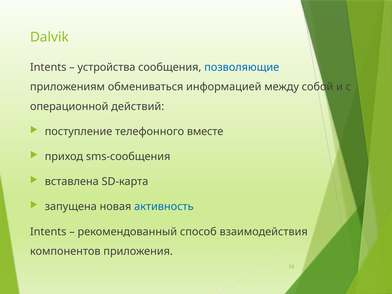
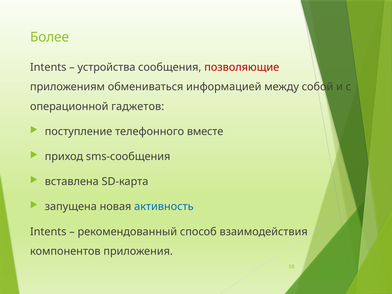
Dalvik: Dalvik -> Более
позволяющие colour: blue -> red
действий: действий -> гаджетов
